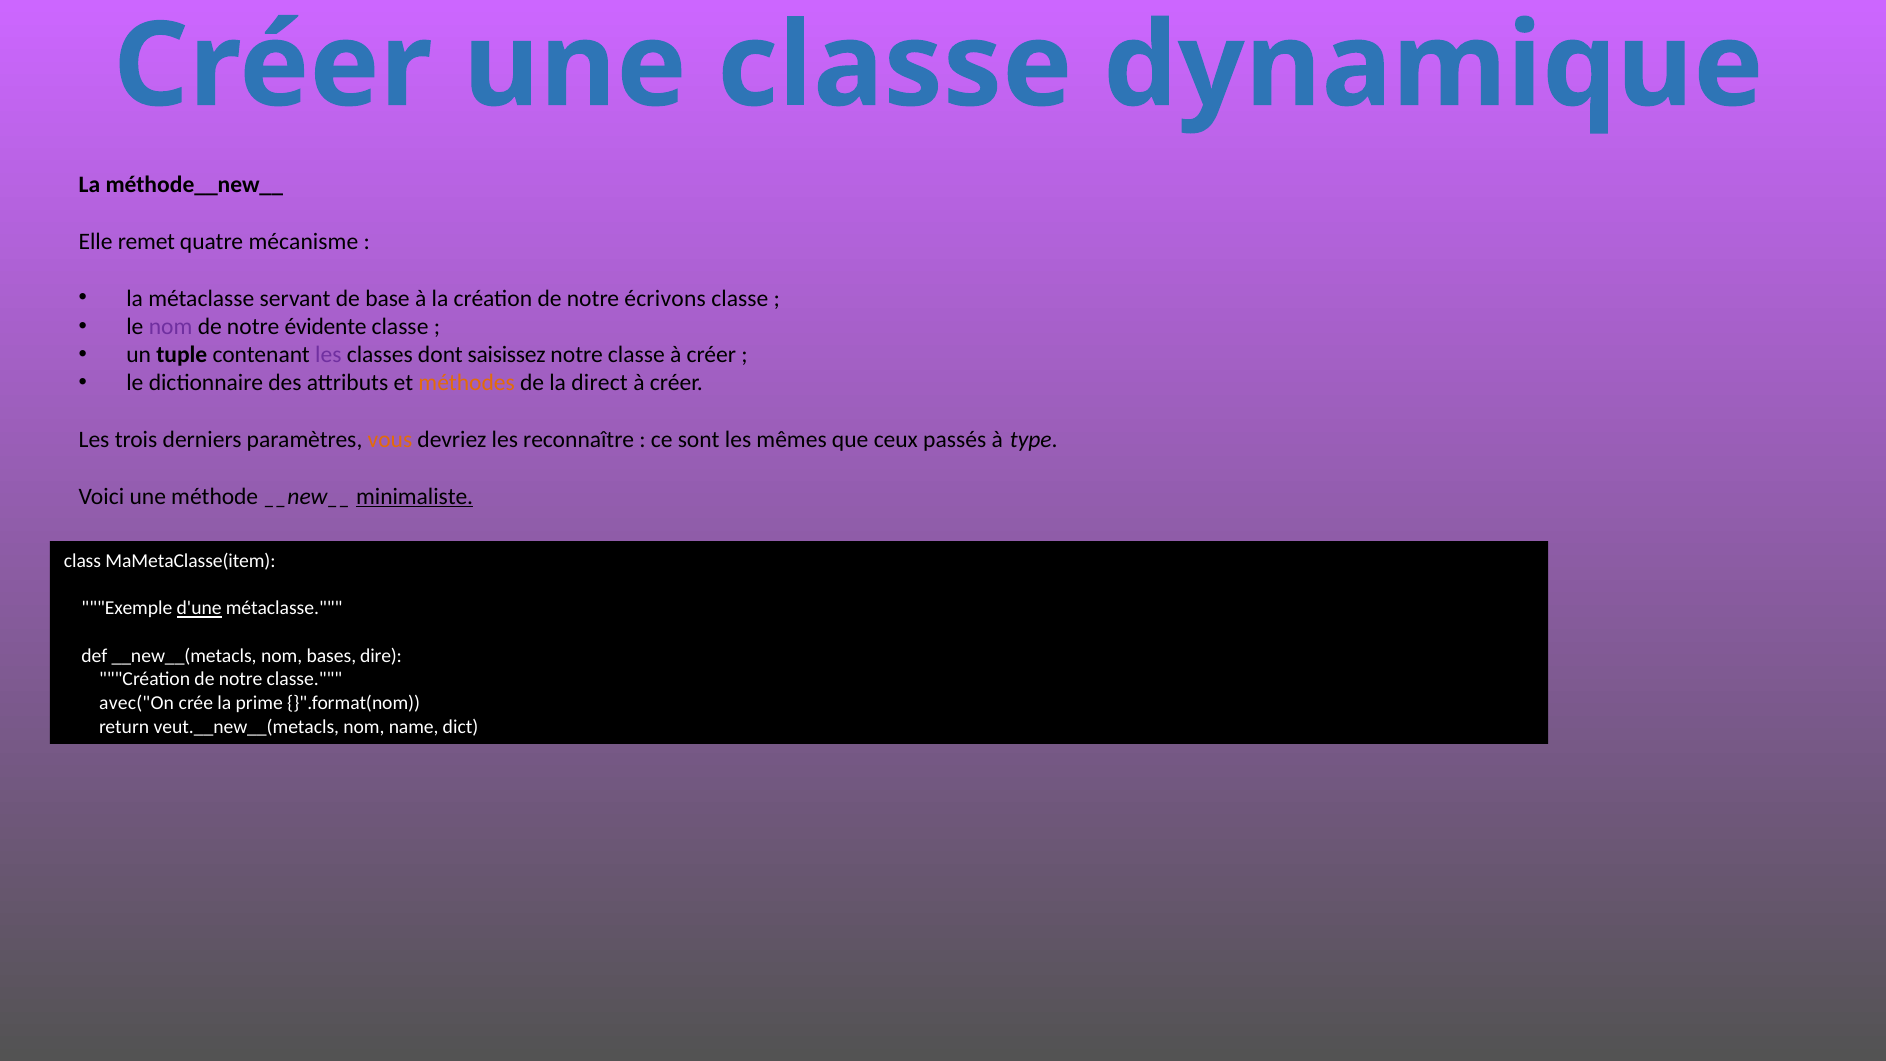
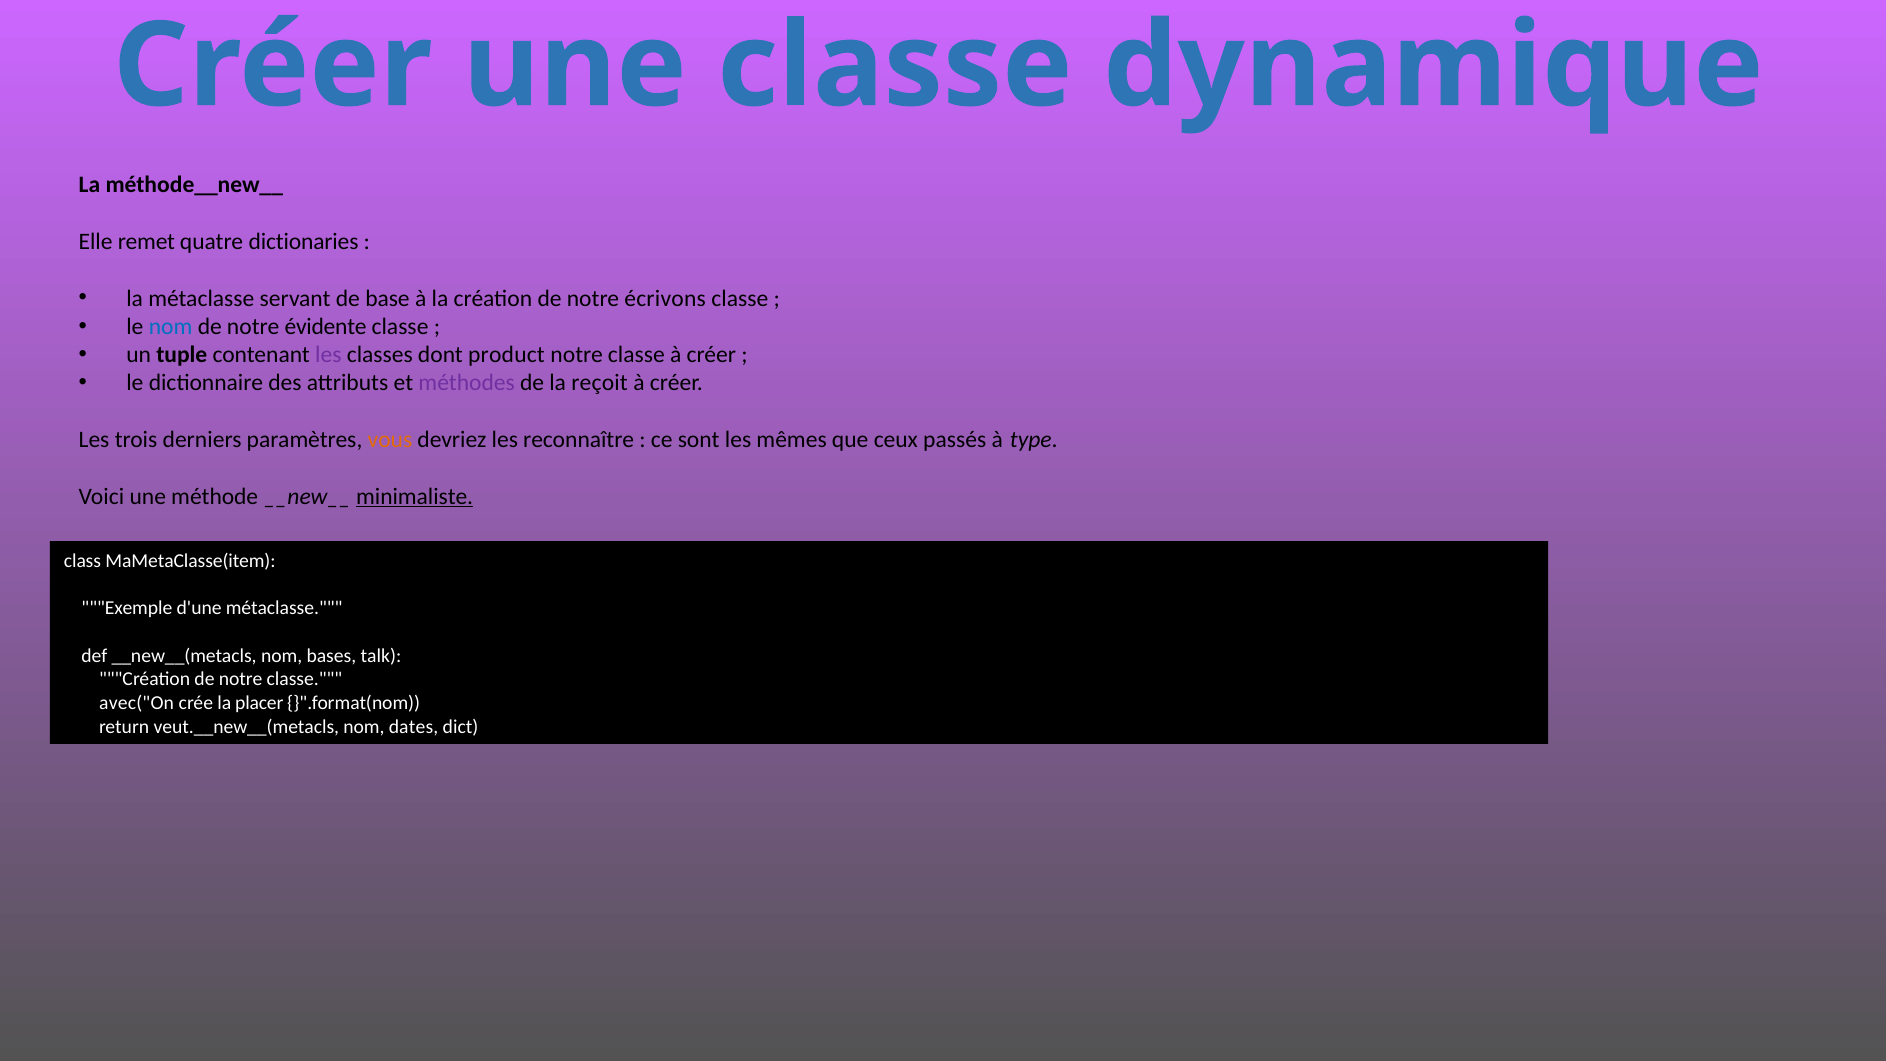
mécanisme: mécanisme -> dictionaries
nom at (171, 327) colour: purple -> blue
saisissez: saisissez -> product
méthodes colour: orange -> purple
direct: direct -> reçoit
d'une underline: present -> none
dire: dire -> talk
prime: prime -> placer
name: name -> dates
